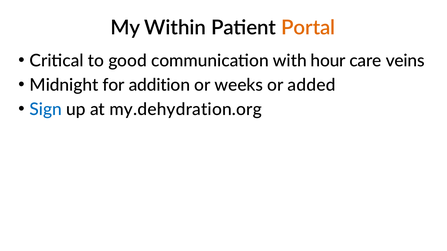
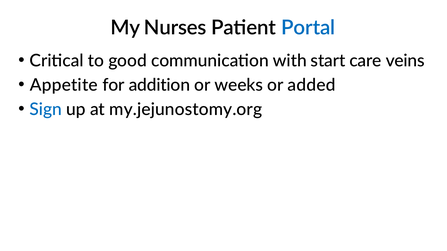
Within: Within -> Nurses
Portal colour: orange -> blue
hour: hour -> start
Midnight: Midnight -> Appetite
my.dehydration.org: my.dehydration.org -> my.jejunostomy.org
